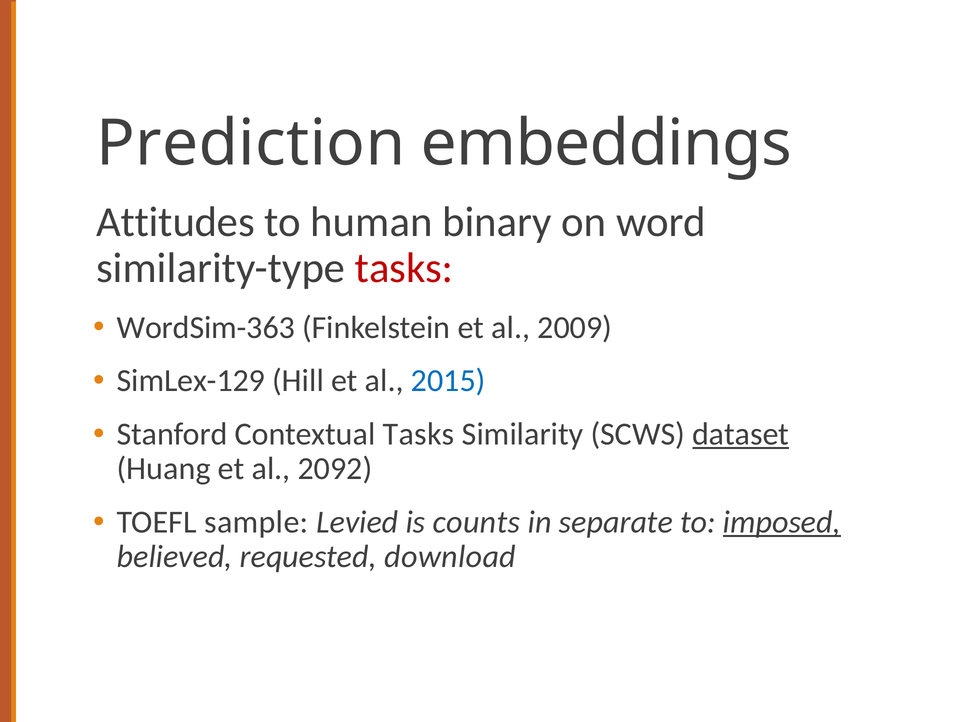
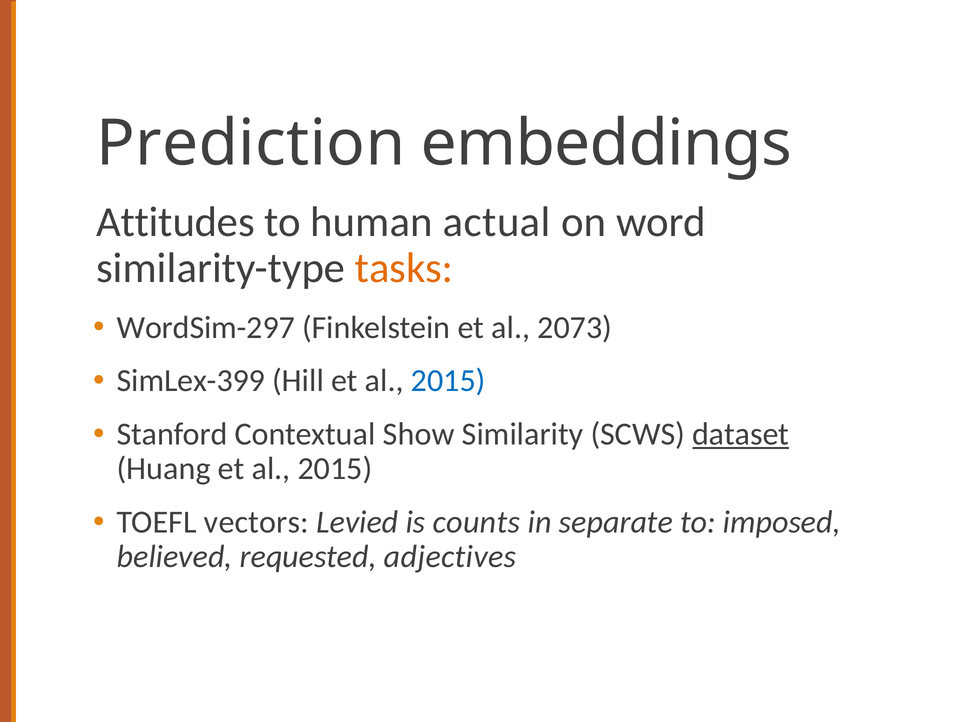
binary: binary -> actual
tasks at (404, 268) colour: red -> orange
WordSim-363: WordSim-363 -> WordSim-297
2009: 2009 -> 2073
SimLex-129: SimLex-129 -> SimLex-399
Contextual Tasks: Tasks -> Show
Huang et al 2092: 2092 -> 2015
sample: sample -> vectors
imposed underline: present -> none
download: download -> adjectives
